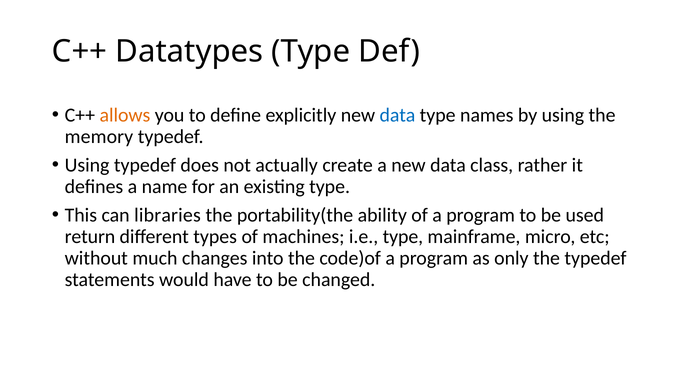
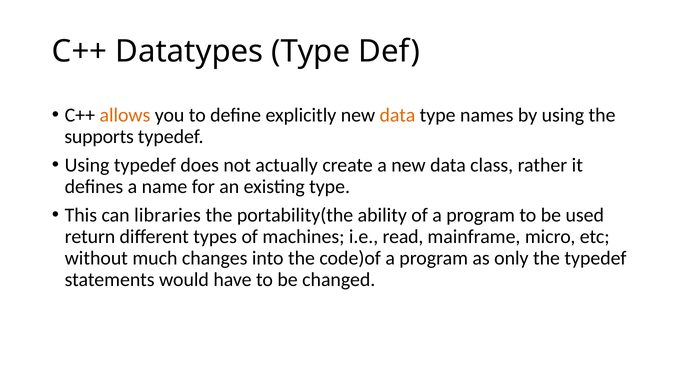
data at (397, 115) colour: blue -> orange
memory: memory -> supports
i.e type: type -> read
